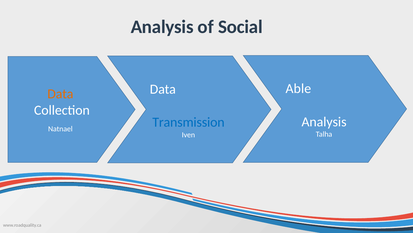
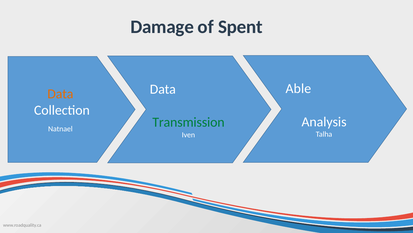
Analysis at (162, 27): Analysis -> Damage
Social: Social -> Spent
Transmission colour: blue -> green
